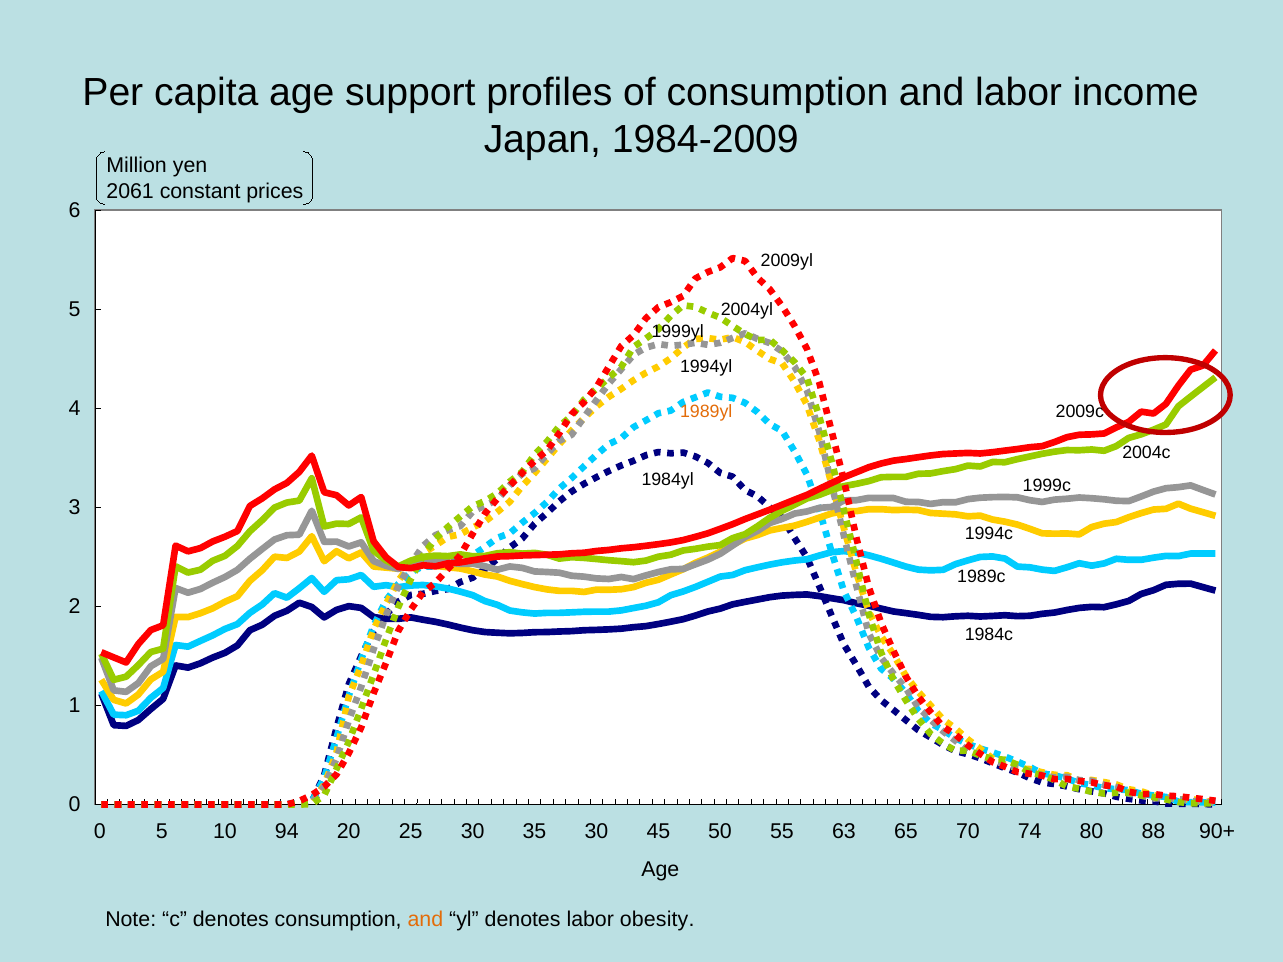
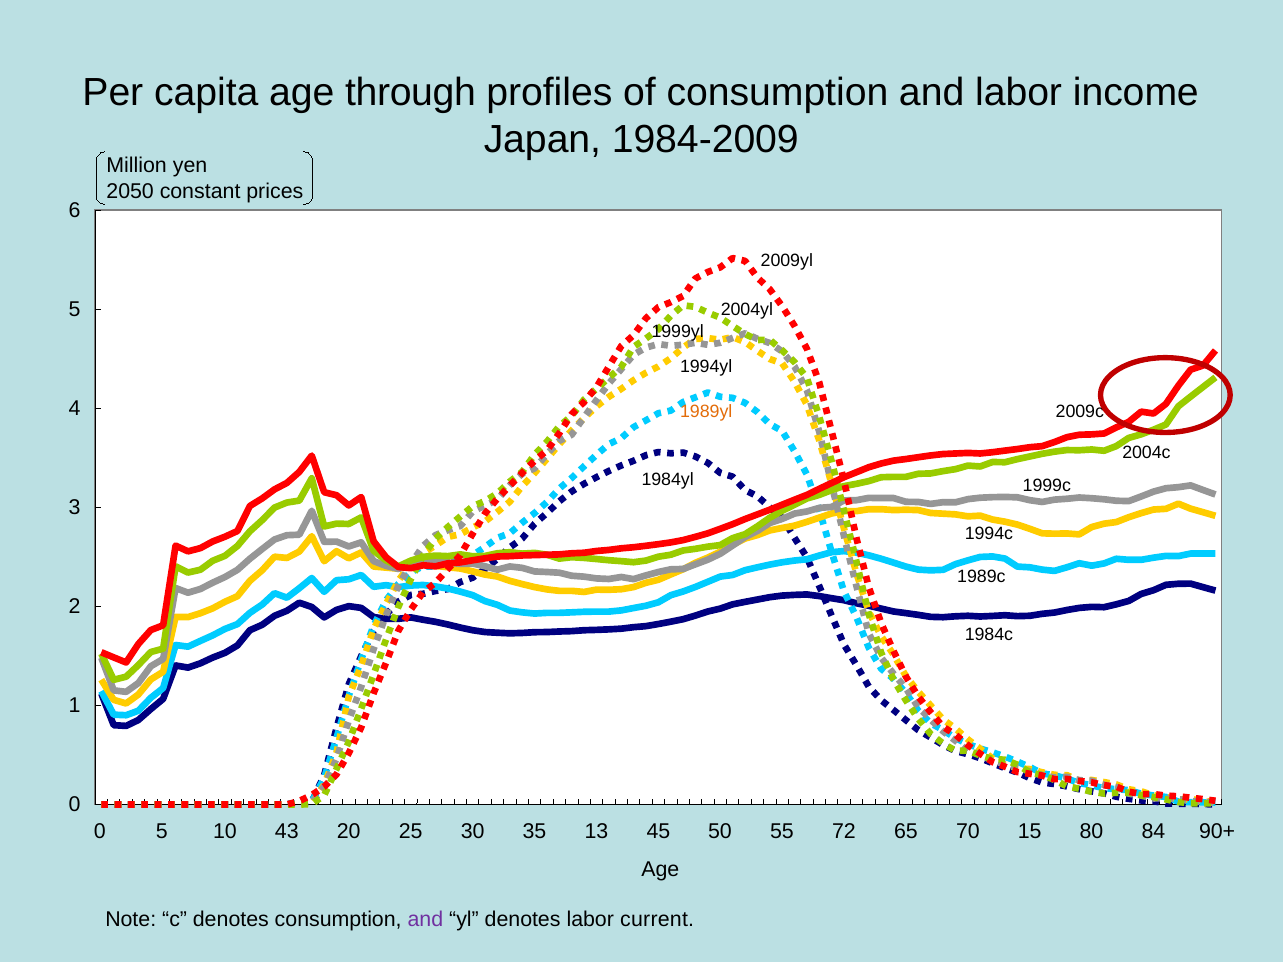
support: support -> through
2061: 2061 -> 2050
94: 94 -> 43
35 30: 30 -> 13
63: 63 -> 72
74: 74 -> 15
88: 88 -> 84
and at (425, 920) colour: orange -> purple
obesity: obesity -> current
